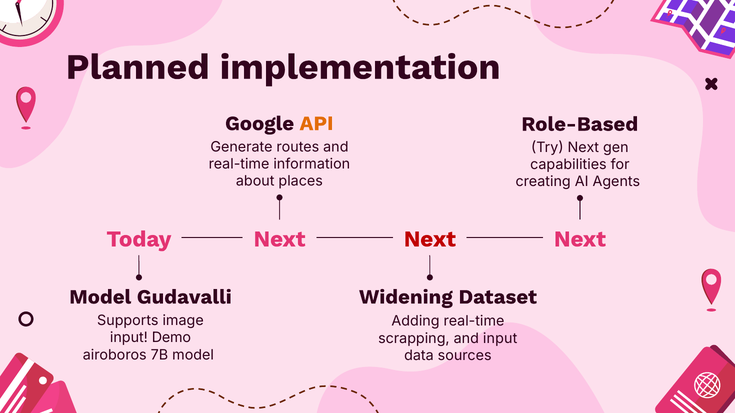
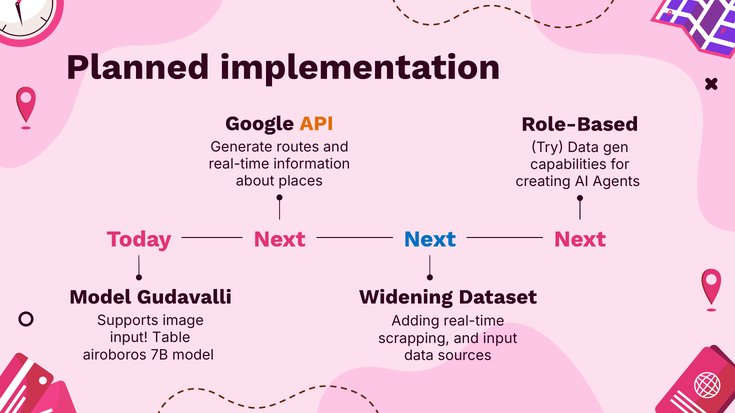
Try Next: Next -> Data
Next at (430, 239) colour: red -> blue
Demo: Demo -> Table
